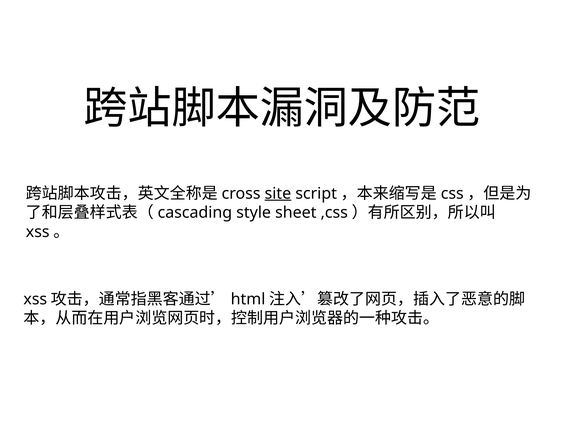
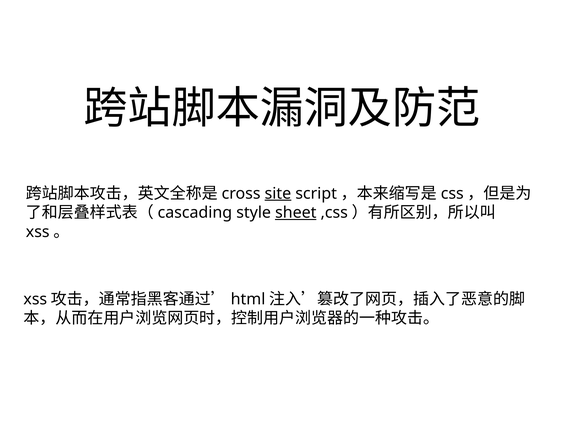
sheet underline: none -> present
